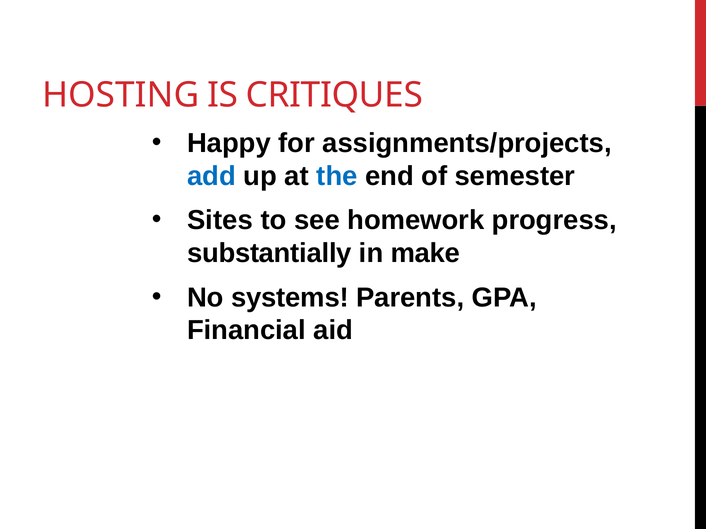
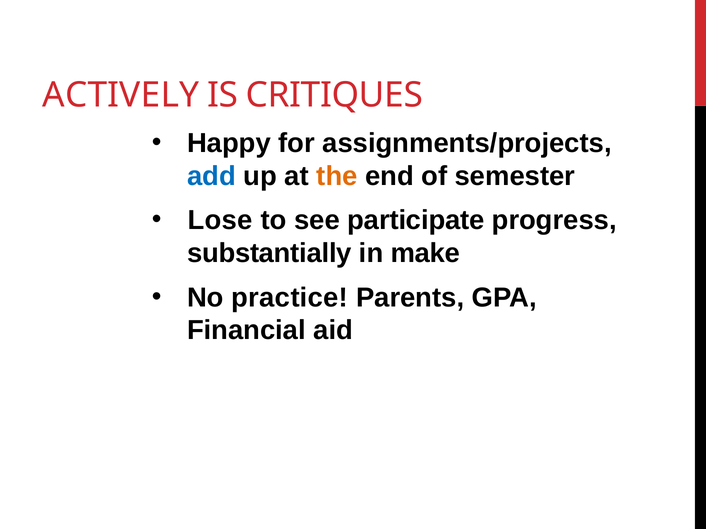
HOSTING: HOSTING -> ACTIVELY
the colour: blue -> orange
Sites: Sites -> Lose
homework: homework -> participate
systems: systems -> practice
